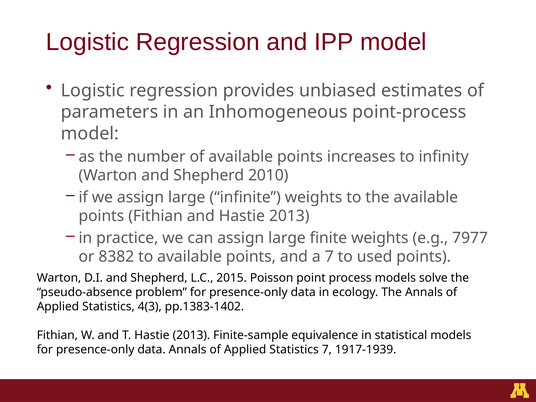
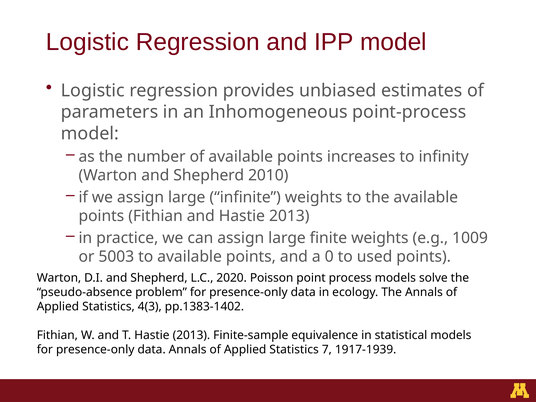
7977: 7977 -> 1009
8382: 8382 -> 5003
a 7: 7 -> 0
2015: 2015 -> 2020
